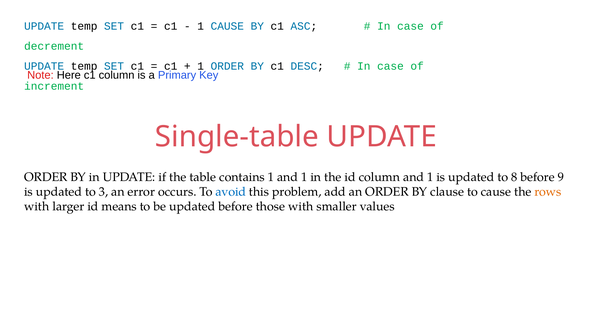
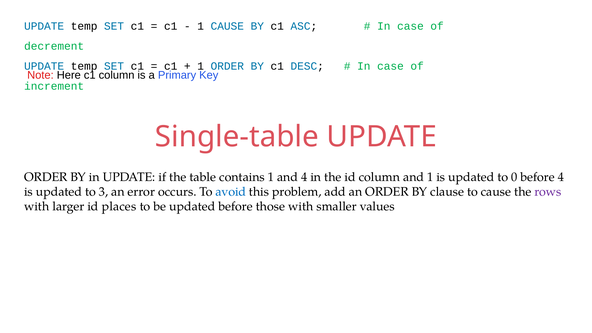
1 and 1: 1 -> 4
8: 8 -> 0
before 9: 9 -> 4
rows colour: orange -> purple
means: means -> places
